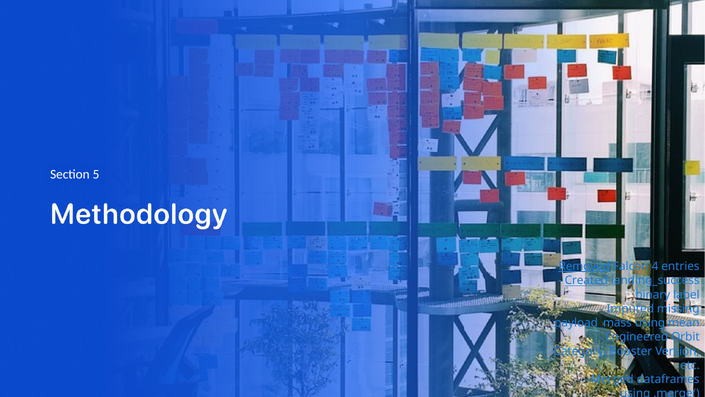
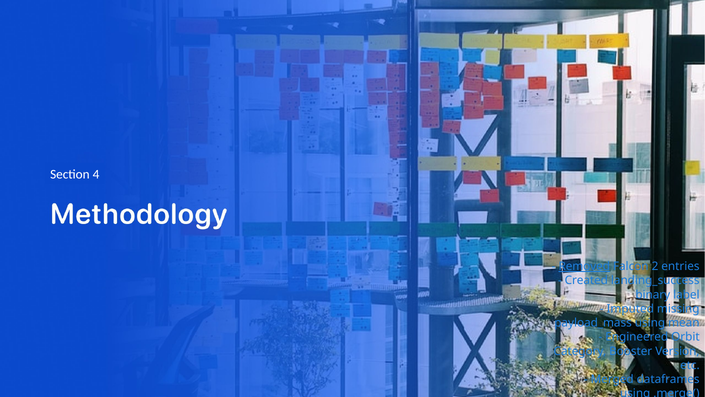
5: 5 -> 4
4: 4 -> 2
Created underline: present -> none
